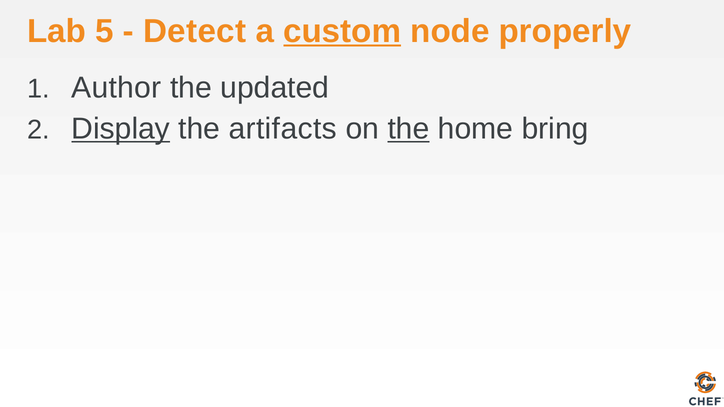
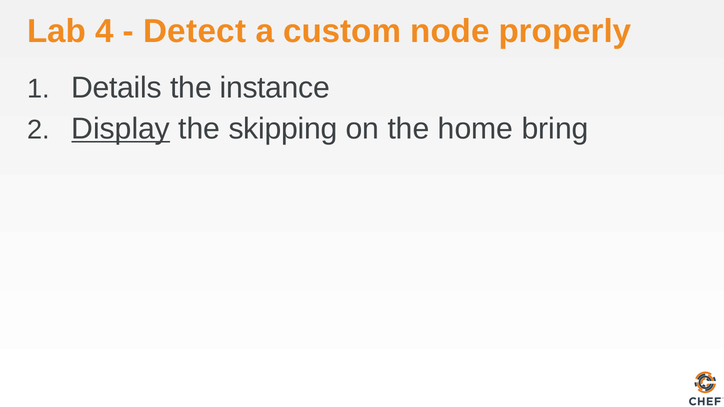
5: 5 -> 4
custom underline: present -> none
Author: Author -> Details
updated: updated -> instance
artifacts: artifacts -> skipping
the at (409, 129) underline: present -> none
